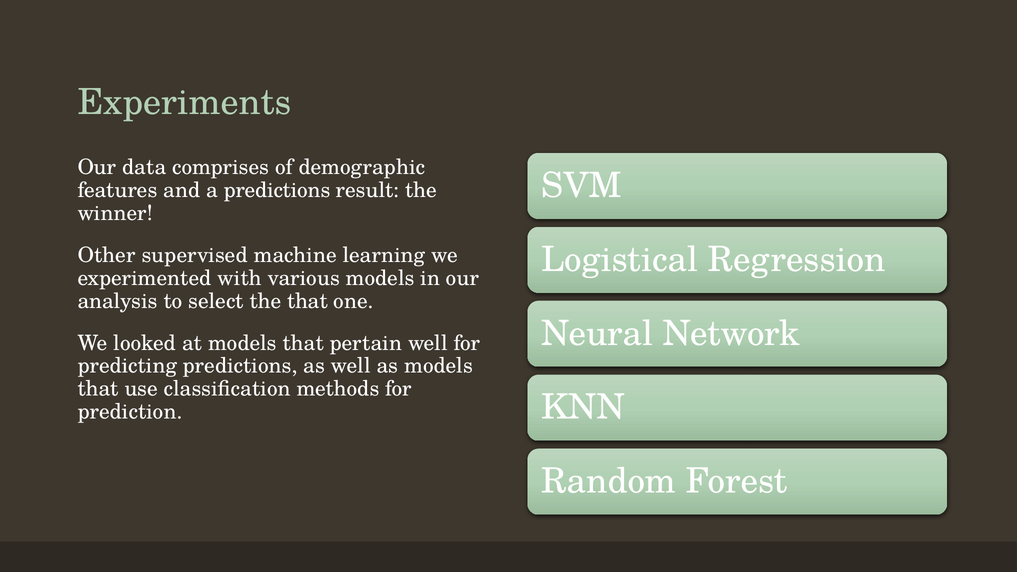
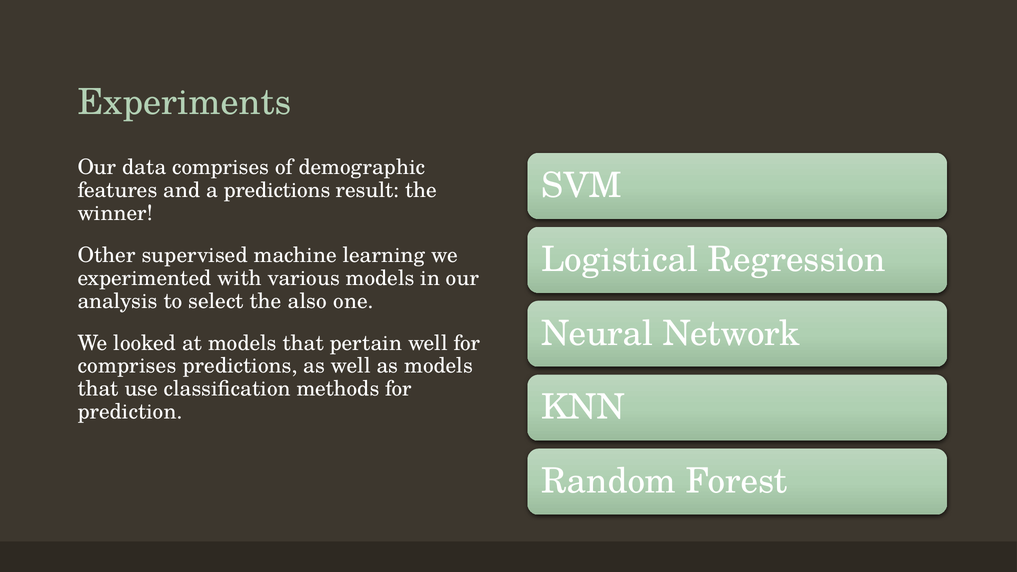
the that: that -> also
predicting at (127, 366): predicting -> comprises
